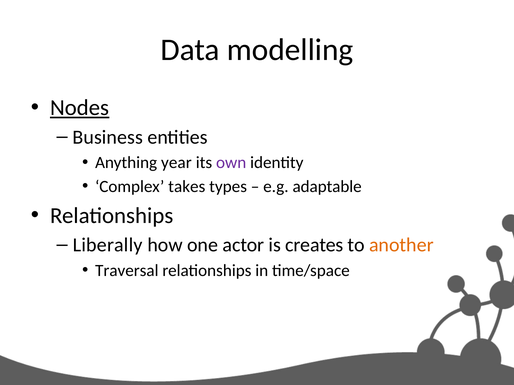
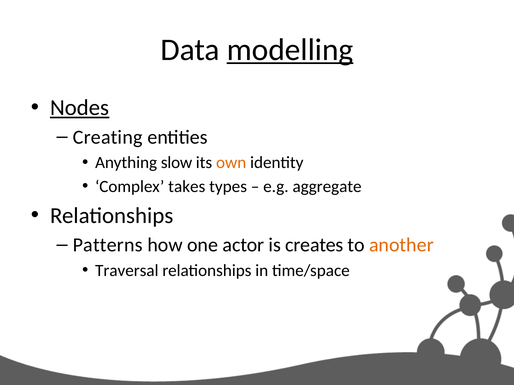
modelling underline: none -> present
Business: Business -> Creating
year: year -> slow
own colour: purple -> orange
adaptable: adaptable -> aggregate
Liberally: Liberally -> Patterns
